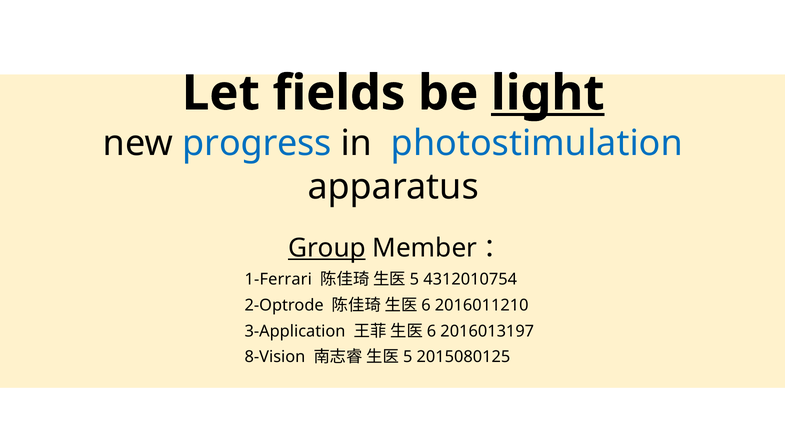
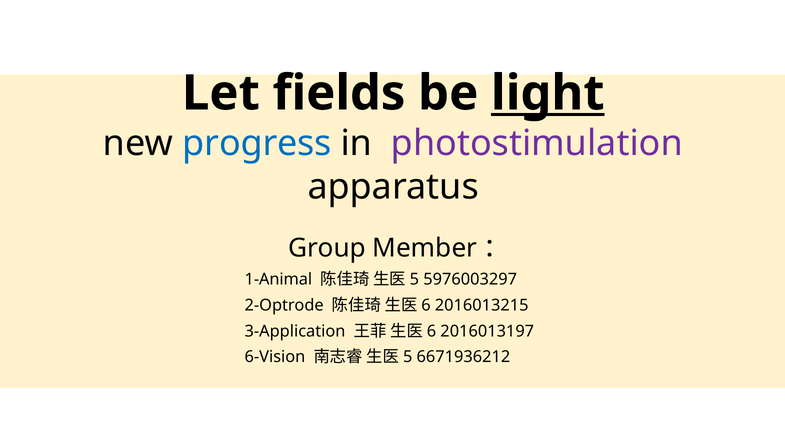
photostimulation colour: blue -> purple
Group underline: present -> none
1-Ferrari: 1-Ferrari -> 1-Animal
4312010754: 4312010754 -> 5976003297
2016011210: 2016011210 -> 2016013215
8-Vision: 8-Vision -> 6-Vision
2015080125: 2015080125 -> 6671936212
